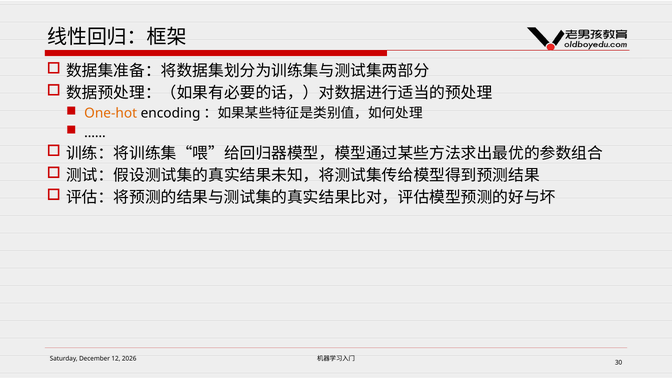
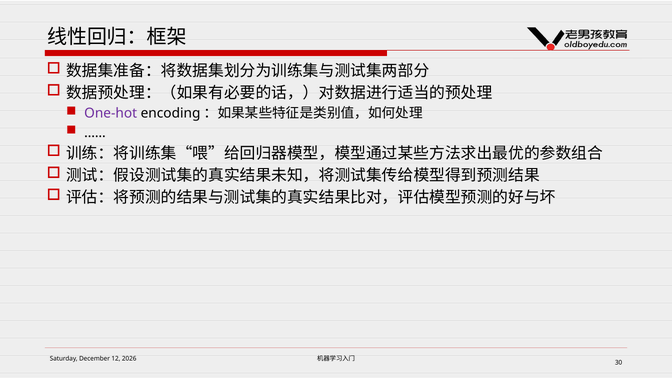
One-hot colour: orange -> purple
